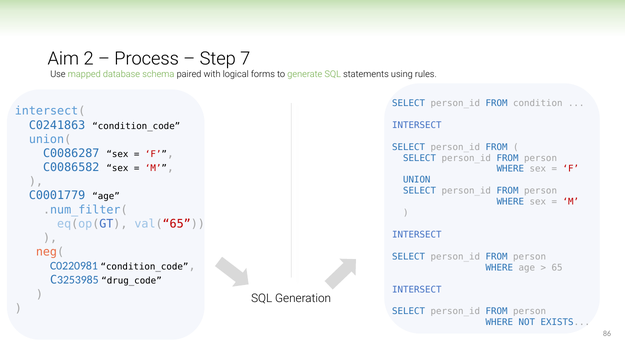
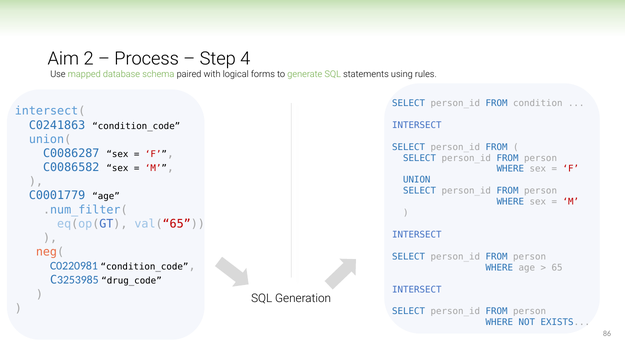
7: 7 -> 4
